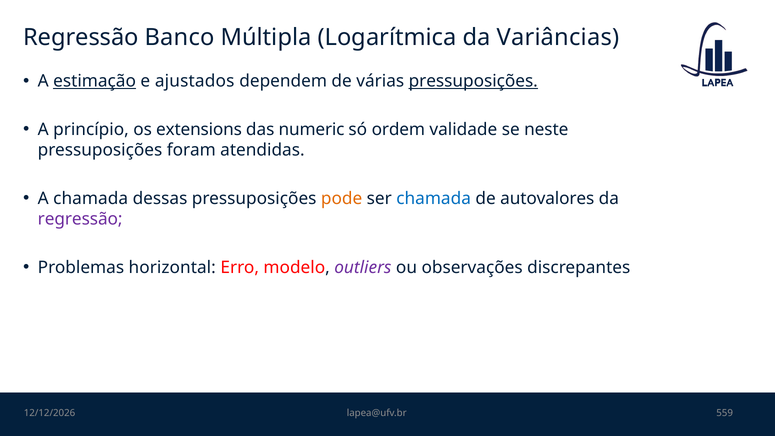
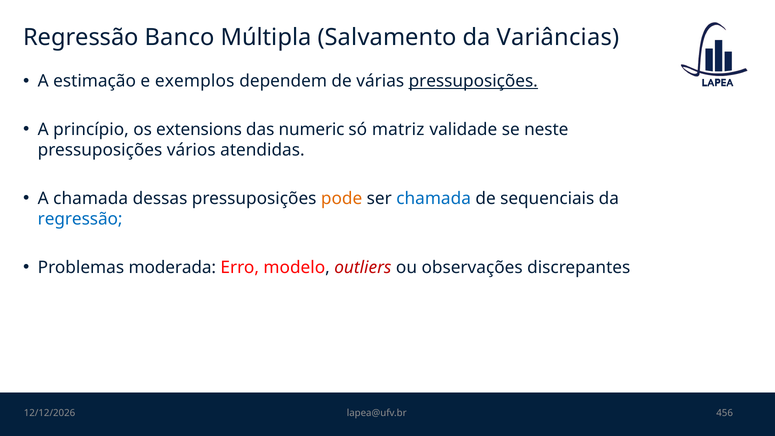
Logarítmica: Logarítmica -> Salvamento
estimação underline: present -> none
ajustados: ajustados -> exemplos
ordem: ordem -> matriz
foram: foram -> vários
autovalores: autovalores -> sequenciais
regressão at (80, 219) colour: purple -> blue
horizontal: horizontal -> moderada
outliers colour: purple -> red
559: 559 -> 456
